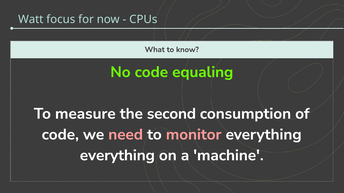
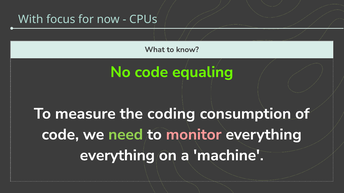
Watt: Watt -> With
second: second -> coding
need colour: pink -> light green
